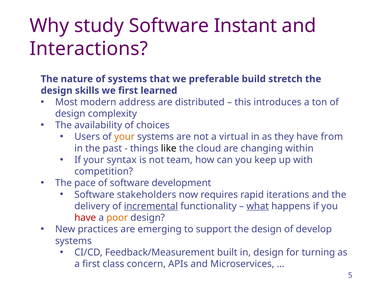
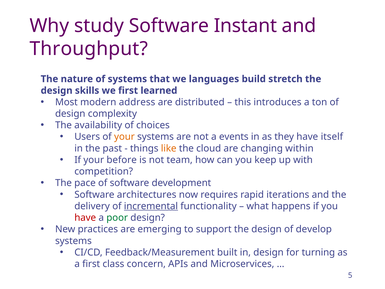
Interactions: Interactions -> Throughput
preferable: preferable -> languages
virtual: virtual -> events
from: from -> itself
like colour: black -> orange
syntax: syntax -> before
stakeholders: stakeholders -> architectures
what underline: present -> none
poor colour: orange -> green
